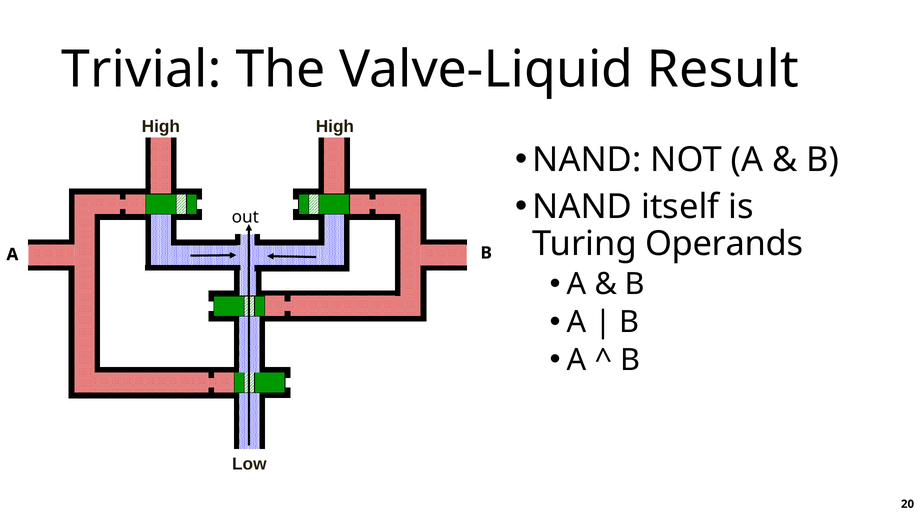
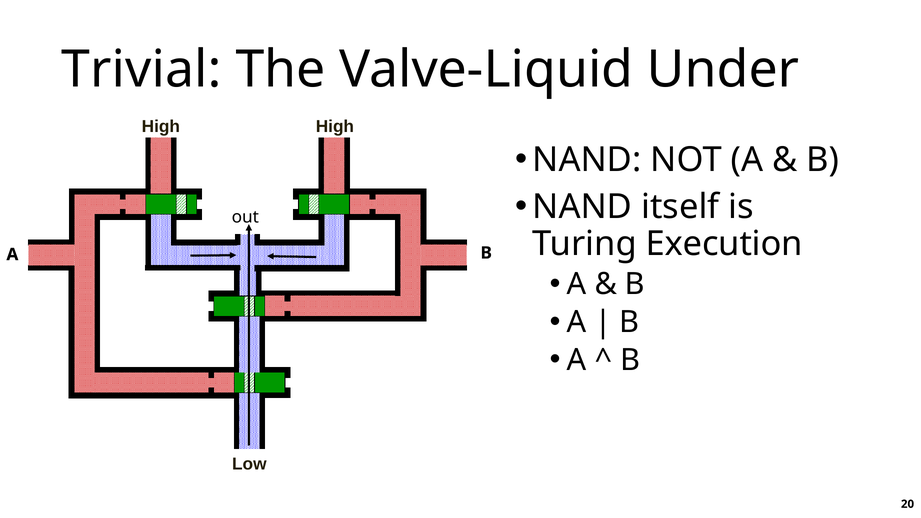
Result: Result -> Under
Operands: Operands -> Execution
